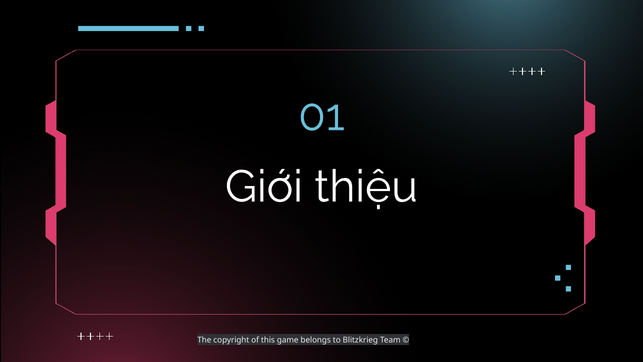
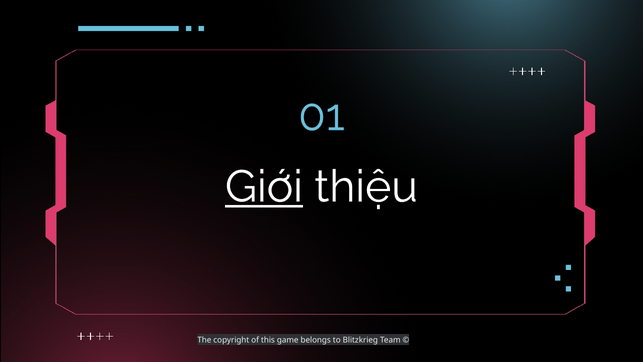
Giới underline: none -> present
